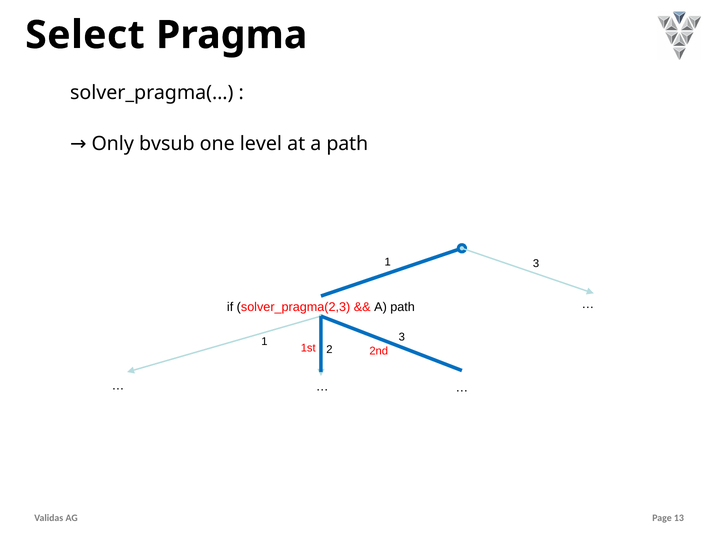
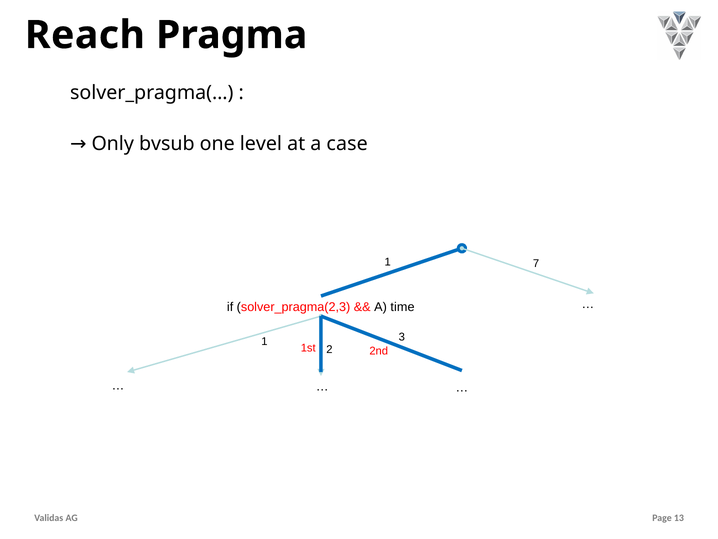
Select: Select -> Reach
at a path: path -> case
1 3: 3 -> 7
path at (403, 307): path -> time
